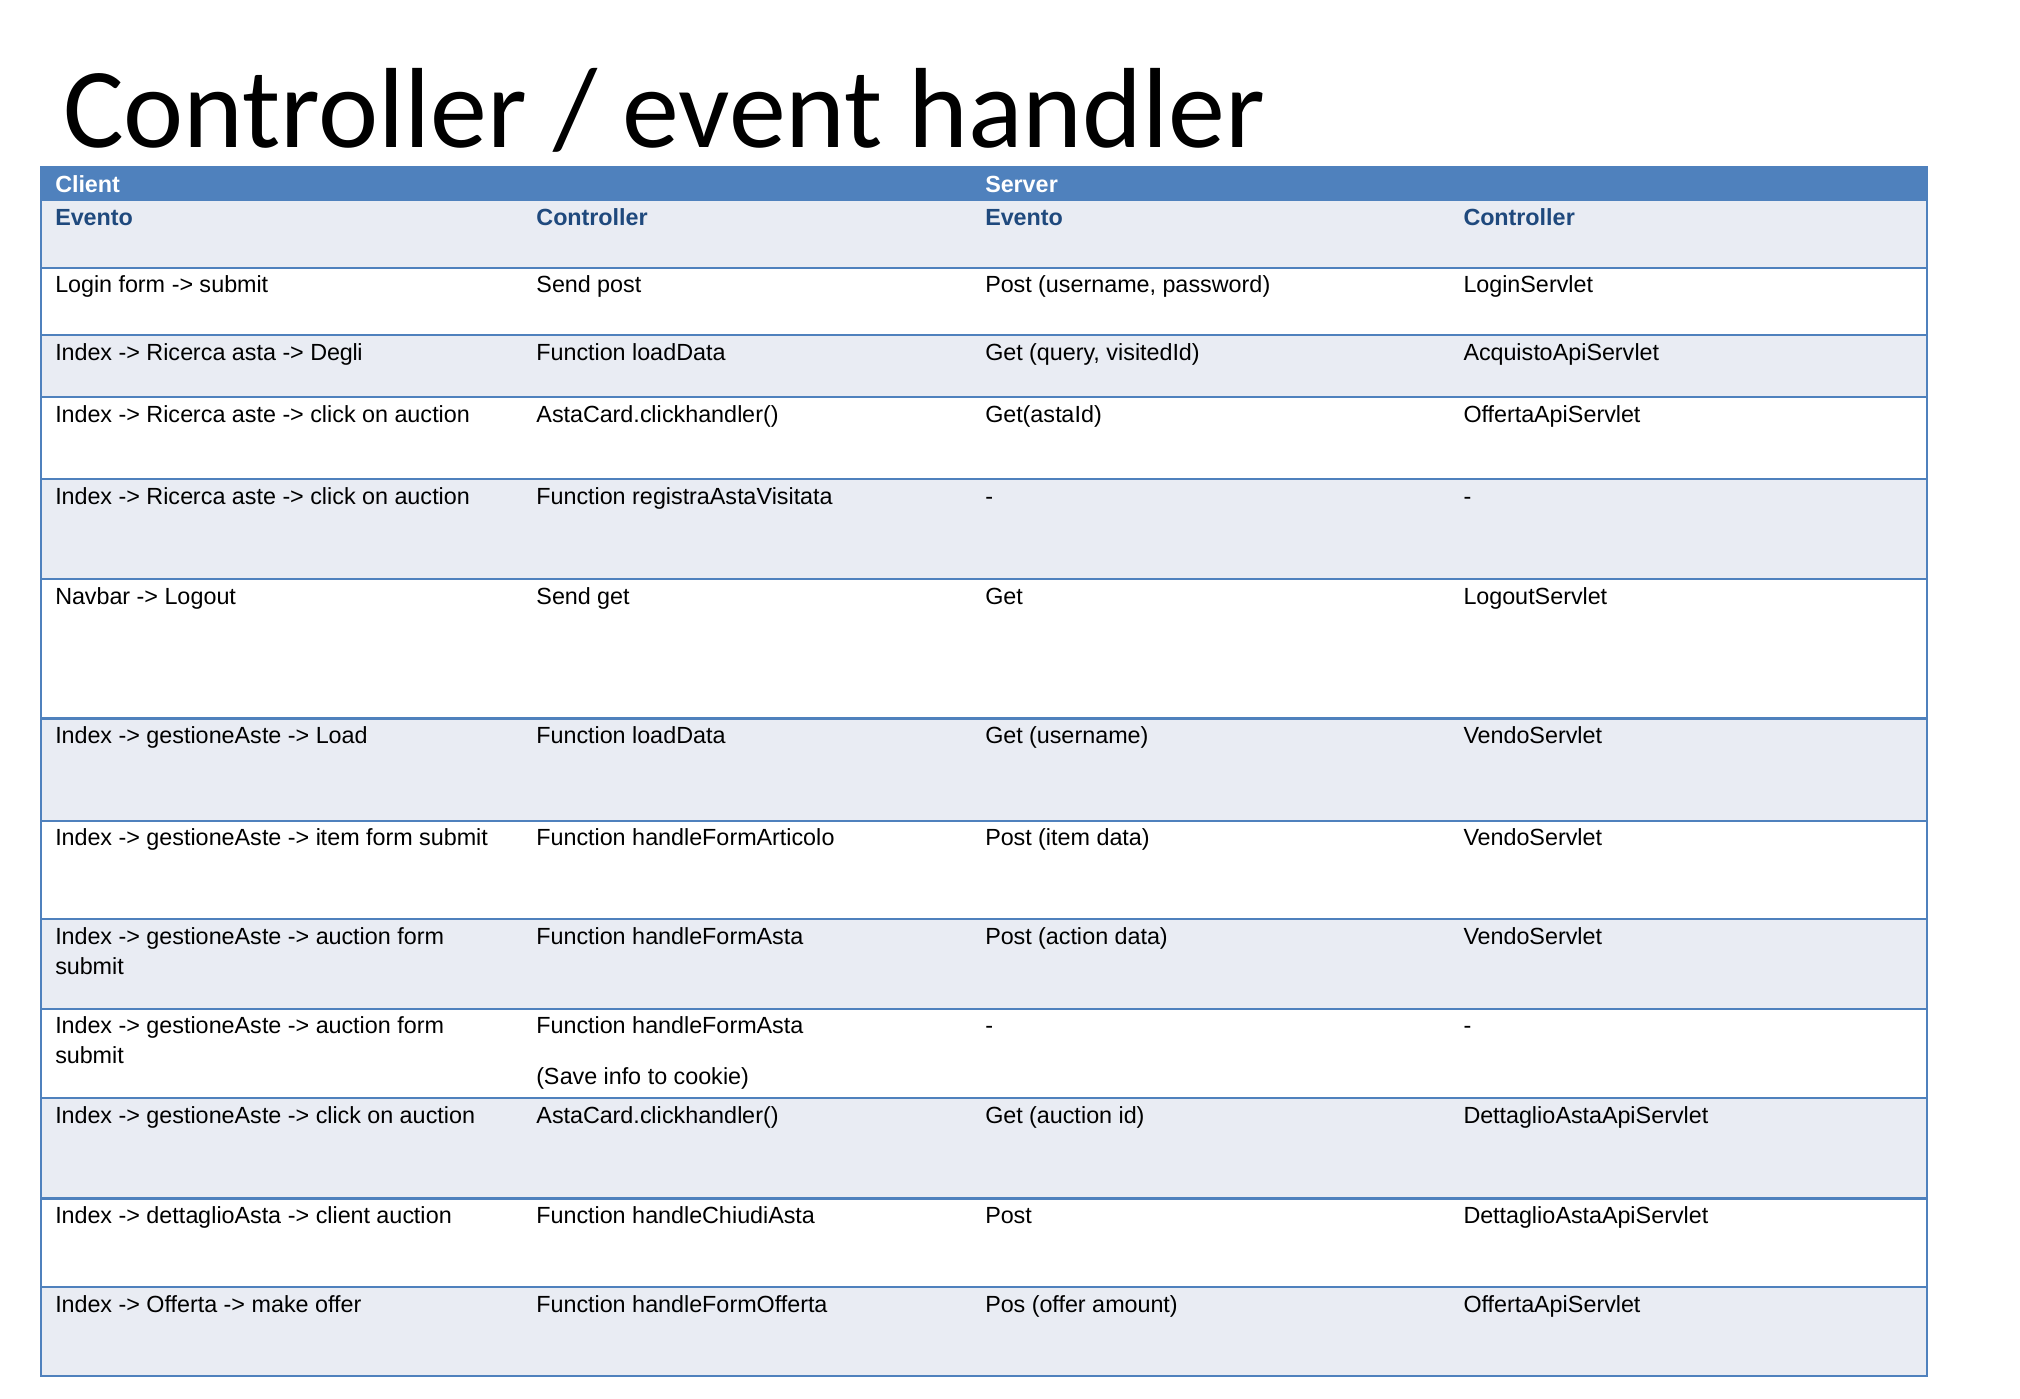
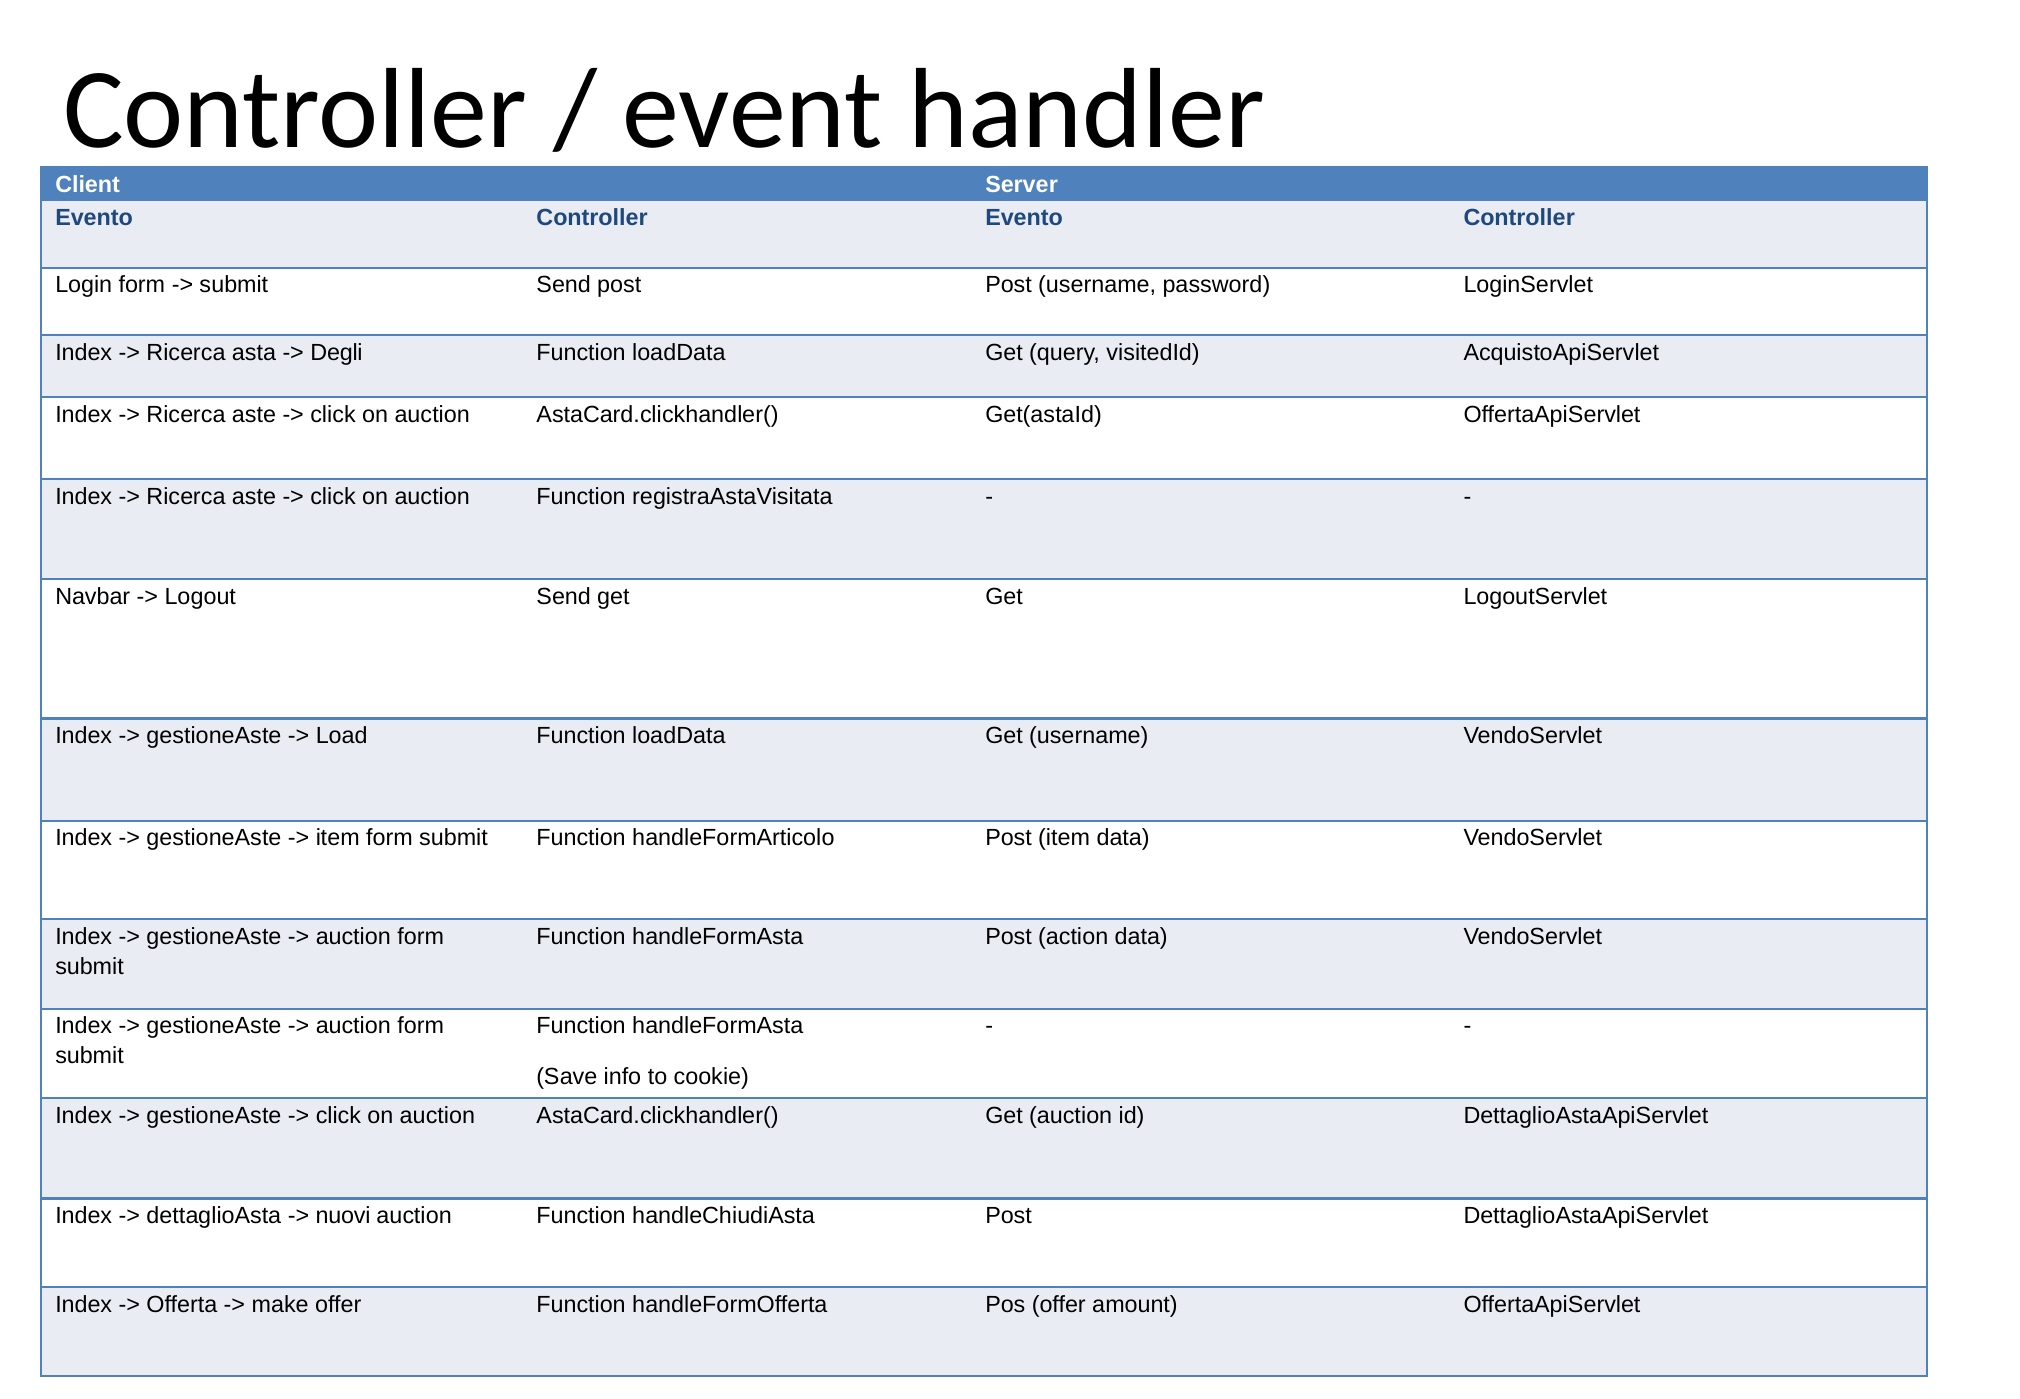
client at (343, 1215): client -> nuovi
